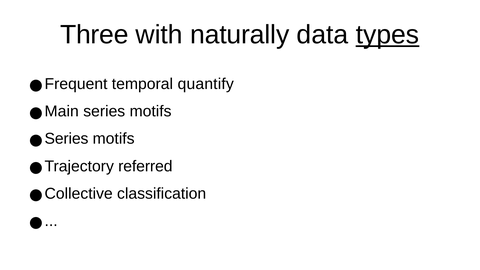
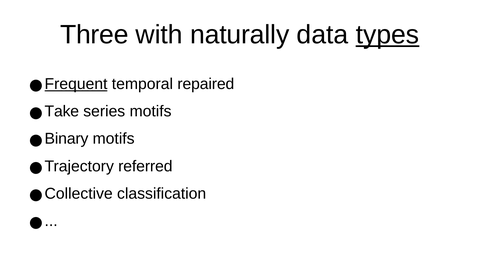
Frequent underline: none -> present
quantify: quantify -> repaired
Main: Main -> Take
Series at (66, 139): Series -> Binary
